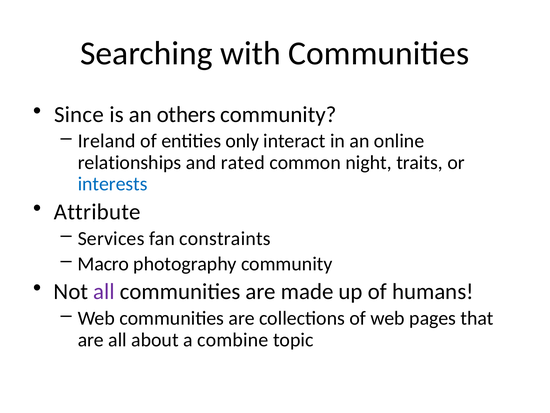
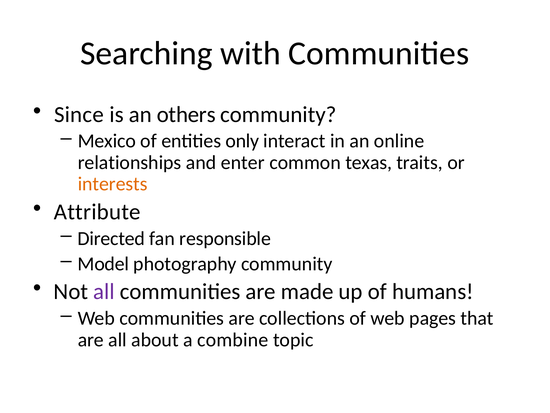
Ireland: Ireland -> Mexico
rated: rated -> enter
night: night -> texas
interests colour: blue -> orange
Services: Services -> Directed
constraints: constraints -> responsible
Macro: Macro -> Model
